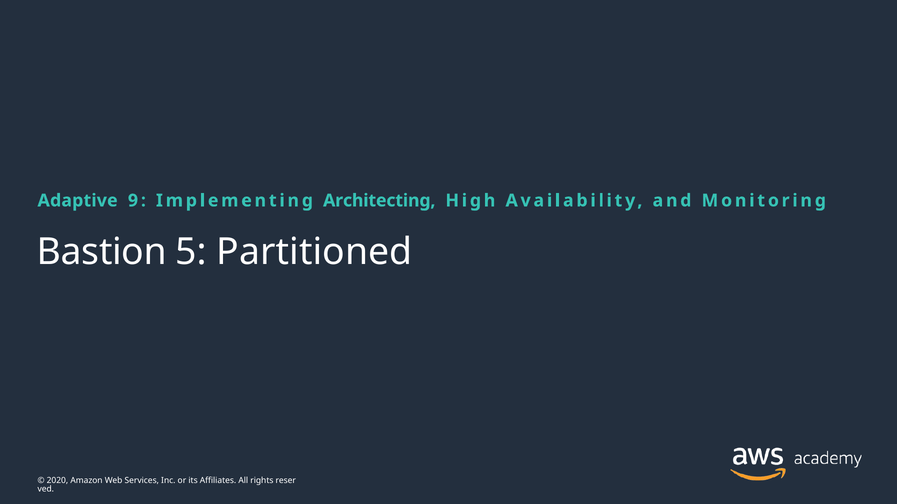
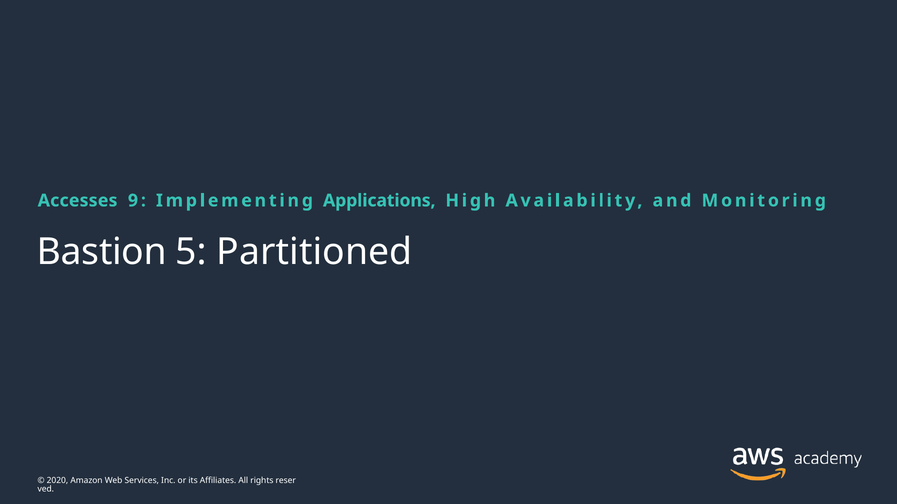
Adaptive: Adaptive -> Accesses
Architecting: Architecting -> Applications
